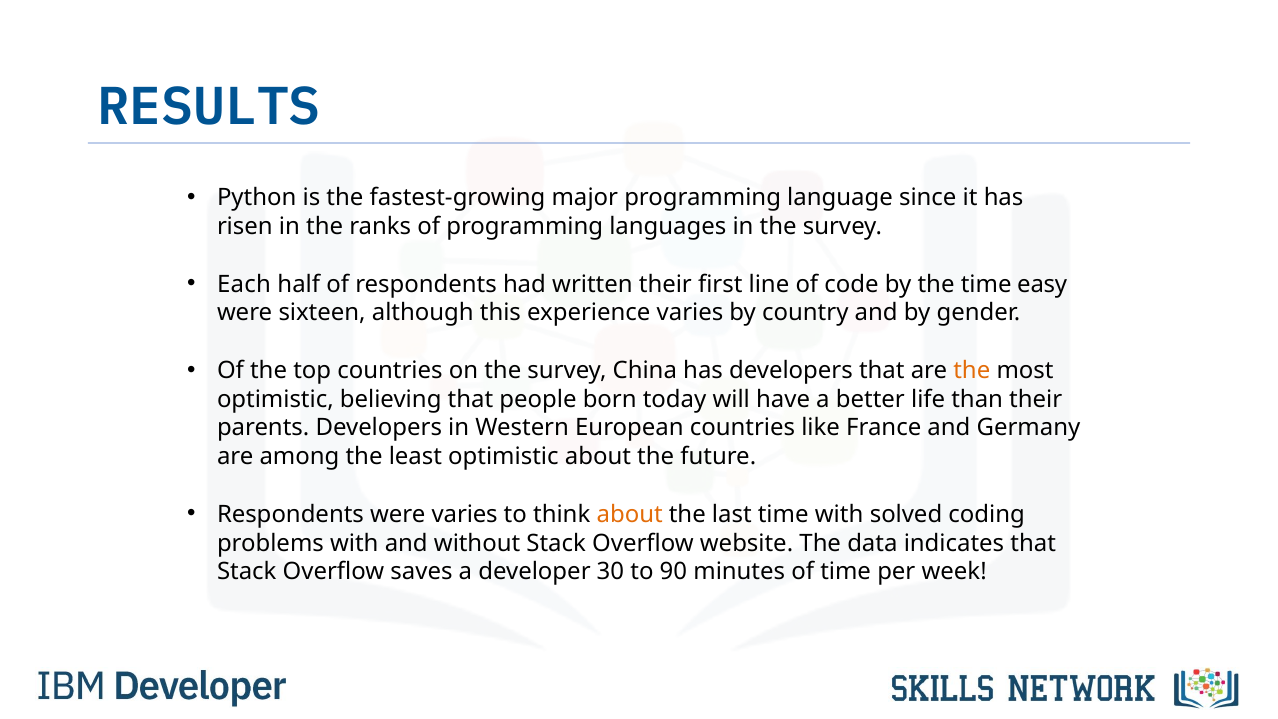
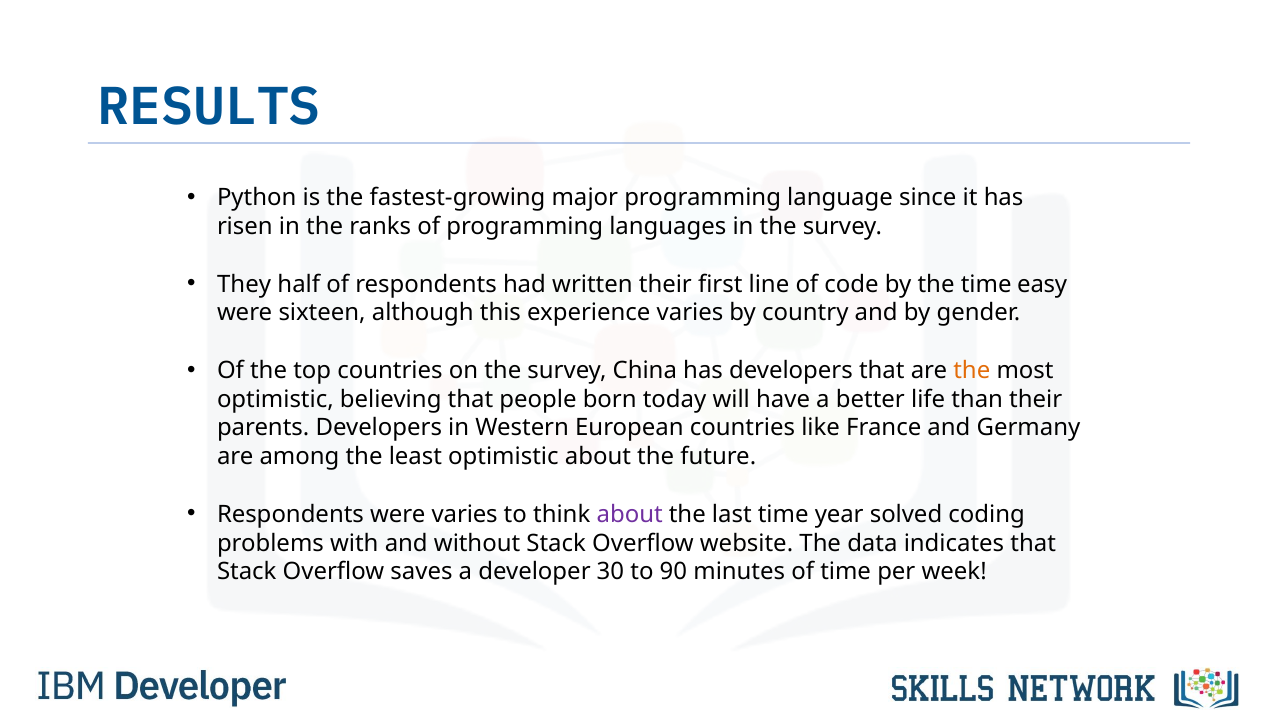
Each: Each -> They
about at (630, 514) colour: orange -> purple
time with: with -> year
